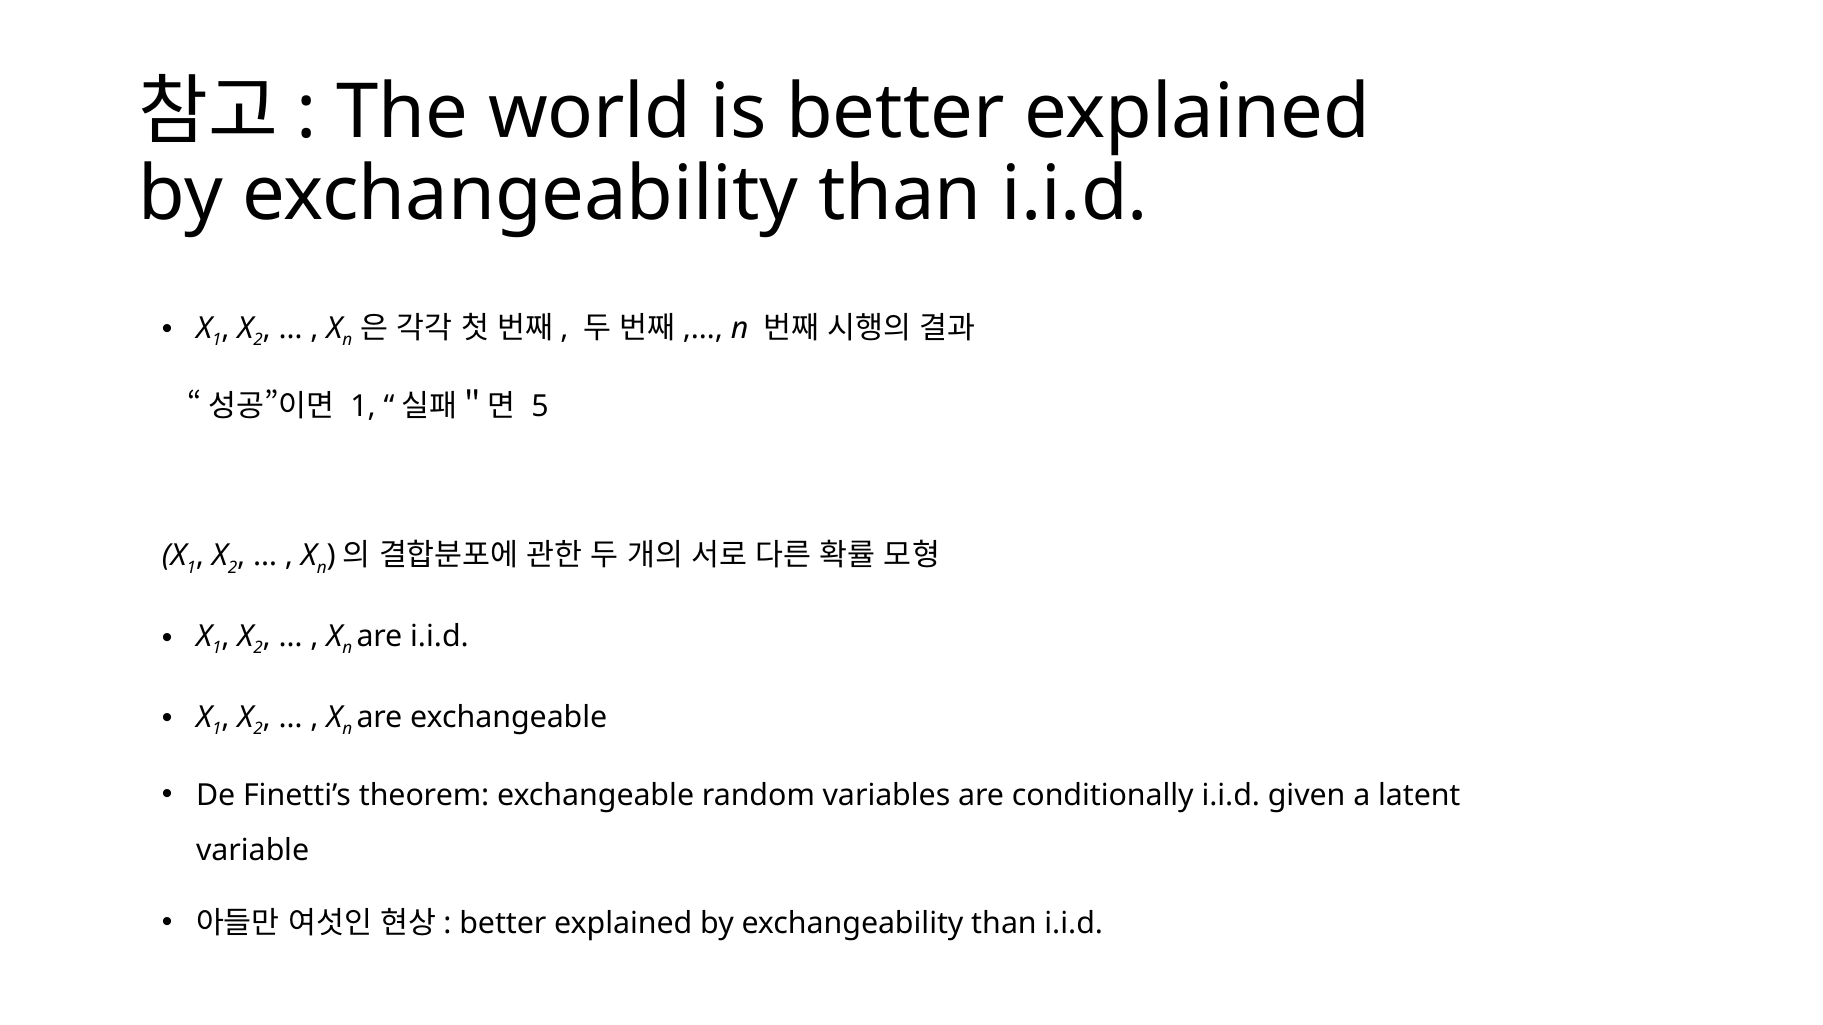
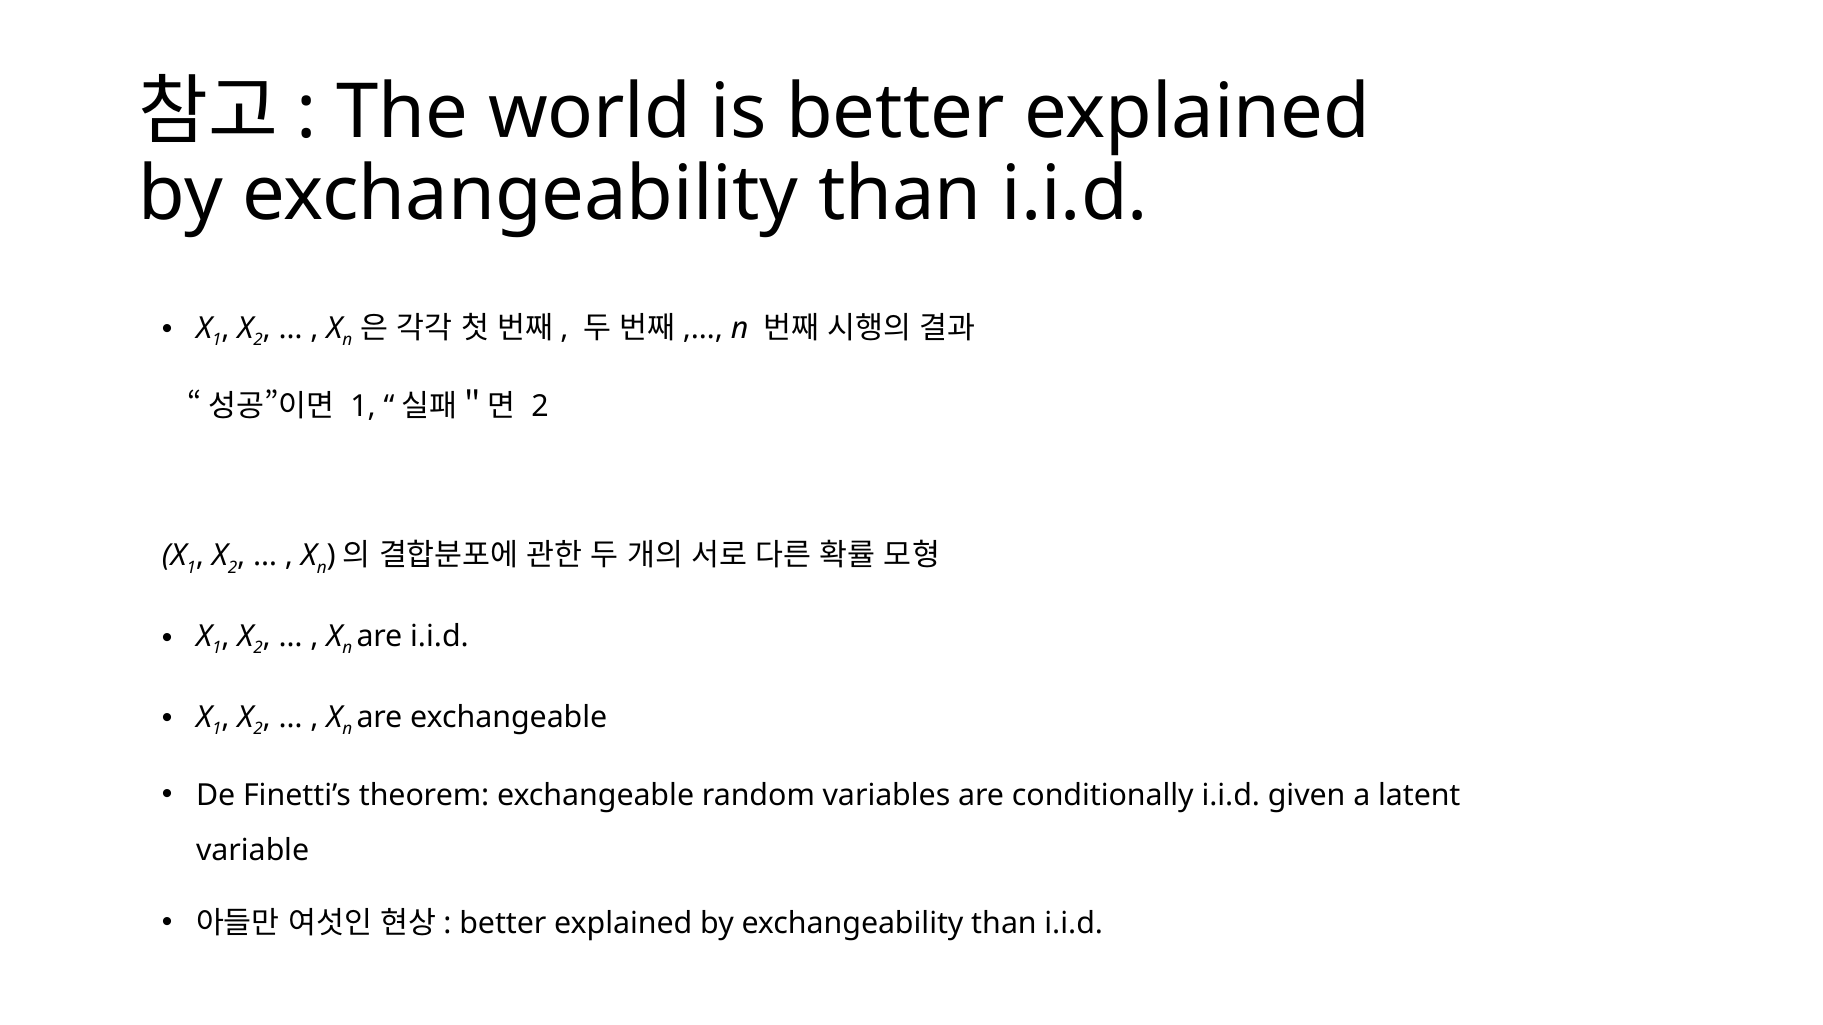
5 at (540, 407): 5 -> 2
